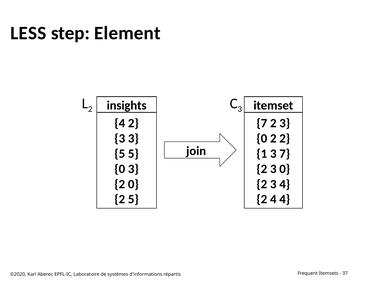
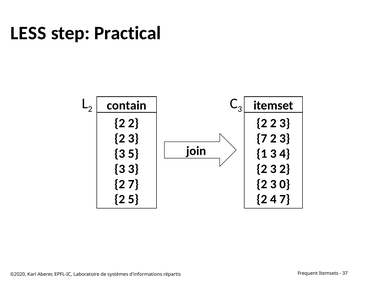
Element: Element -> Practical
insights: insights -> contain
4 at (120, 123): 4 -> 2
7 at (262, 123): 7 -> 2
3 at (120, 138): 3 -> 2
0 at (262, 138): 0 -> 7
2 at (285, 138): 2 -> 3
5 at (120, 154): 5 -> 3
1 3 7: 7 -> 4
0 at (120, 169): 0 -> 3
0 at (285, 169): 0 -> 2
2 0: 0 -> 7
3 4: 4 -> 0
4 4: 4 -> 7
